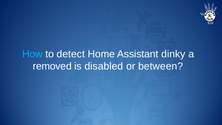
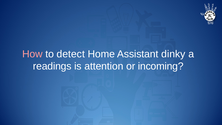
How colour: light blue -> pink
removed: removed -> readings
disabled: disabled -> attention
between: between -> incoming
